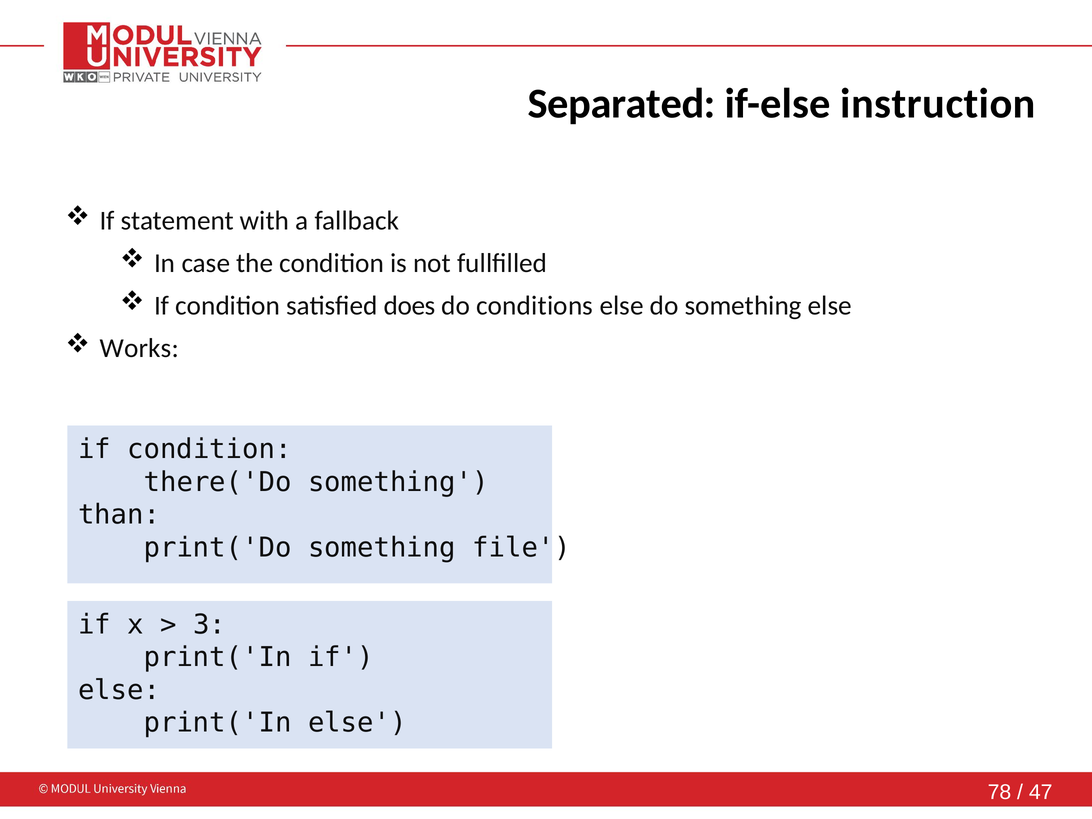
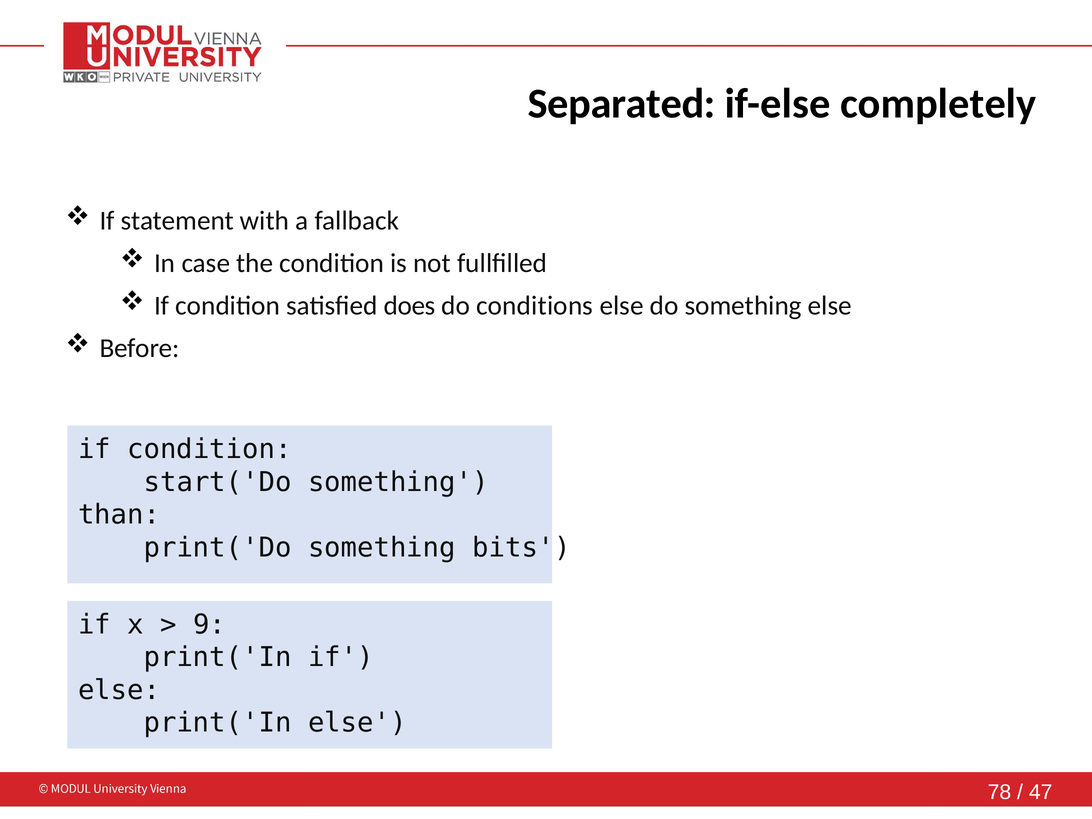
instruction: instruction -> completely
Works: Works -> Before
there('Do: there('Do -> start('Do
file: file -> bits
3: 3 -> 9
